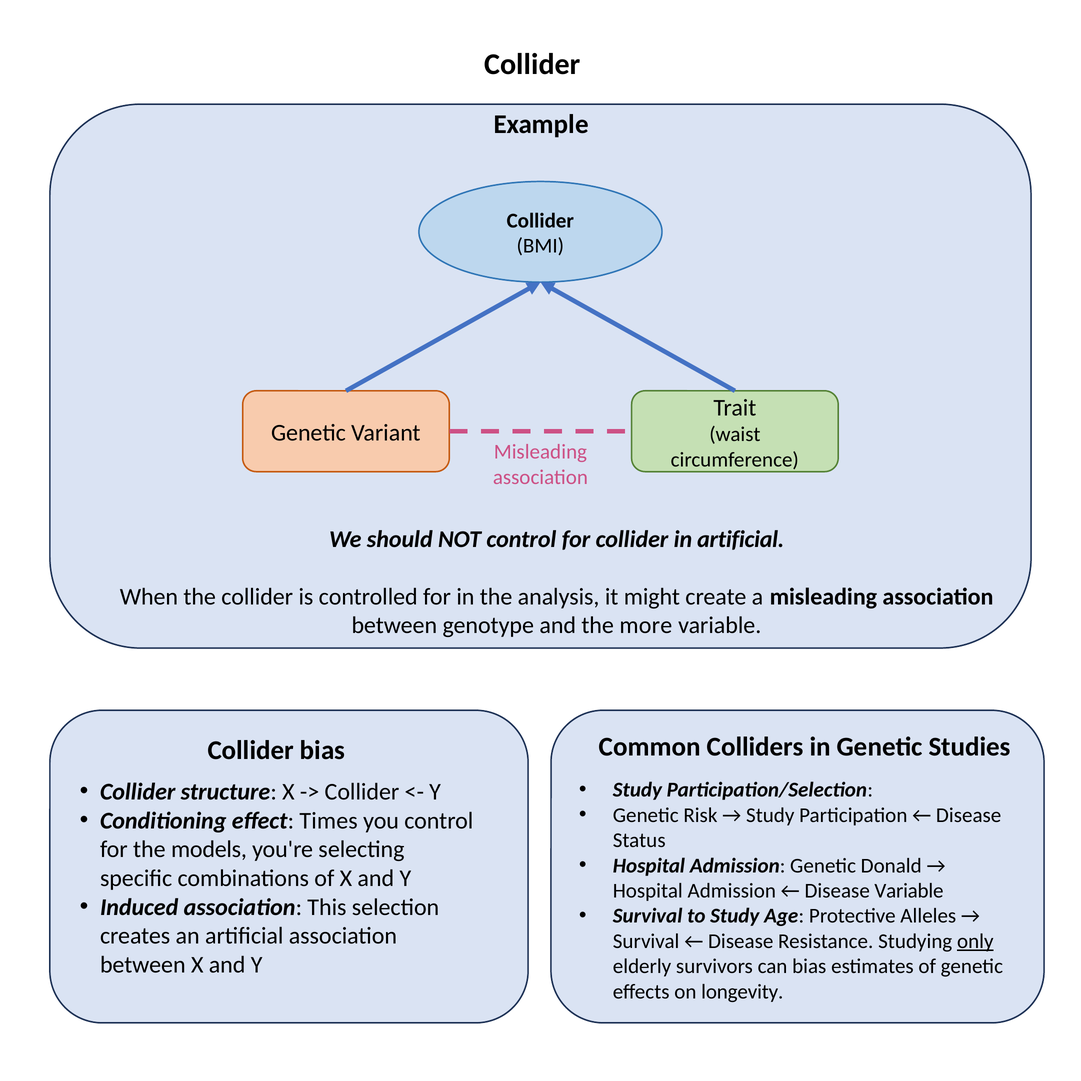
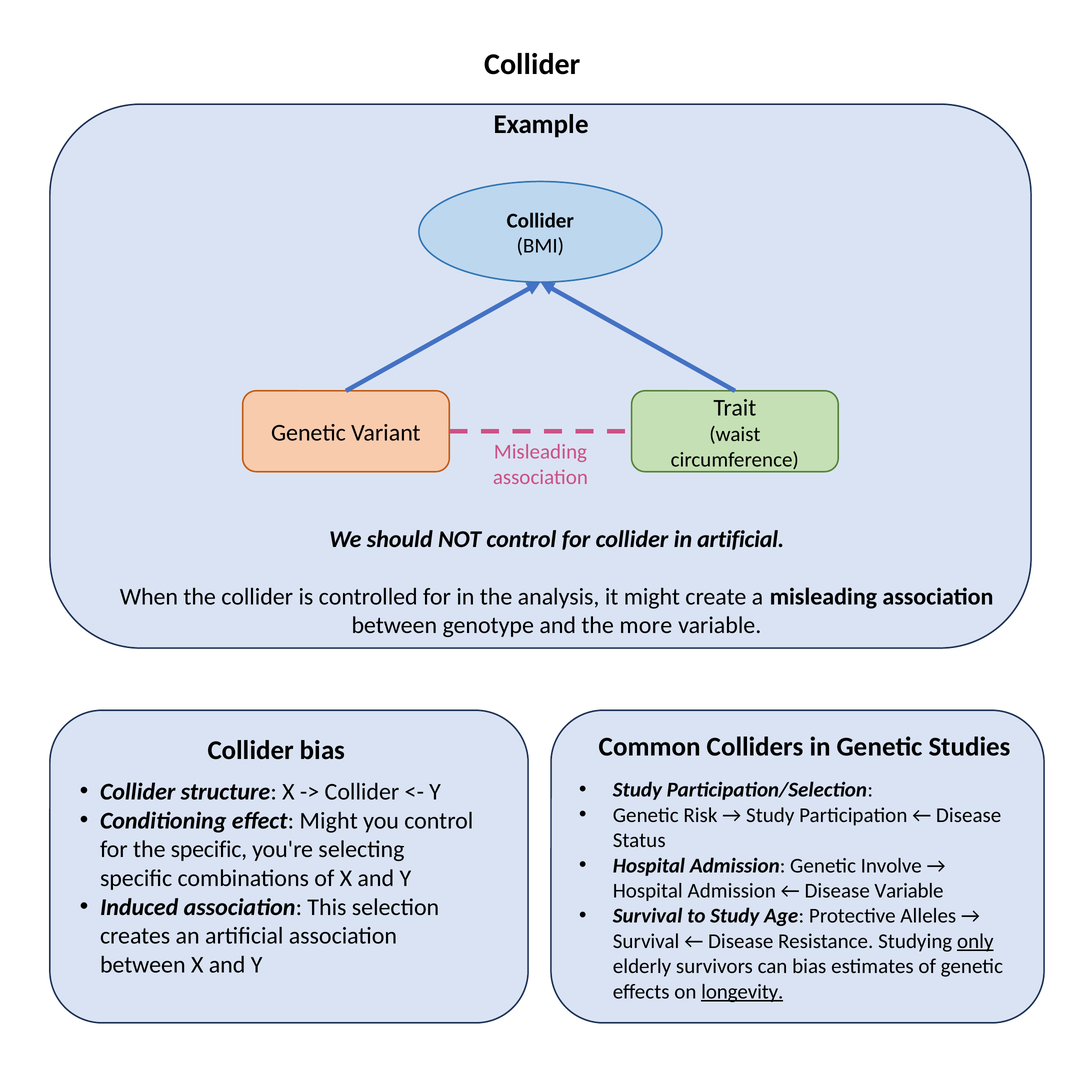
effect Times: Times -> Might
the models: models -> specific
Donald: Donald -> Involve
longevity underline: none -> present
